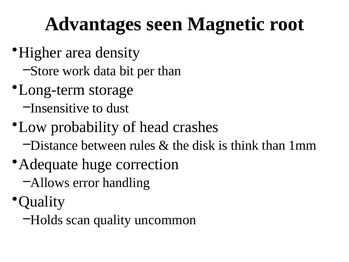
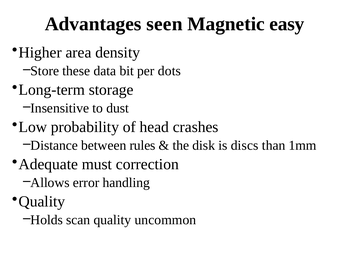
root: root -> easy
work: work -> these
per than: than -> dots
think: think -> discs
huge: huge -> must
